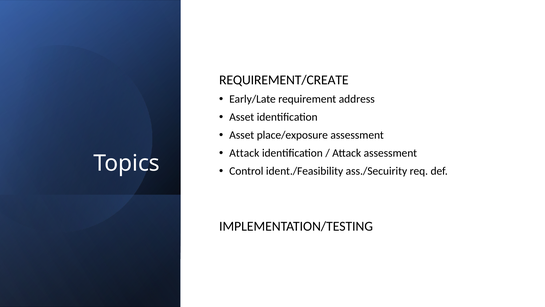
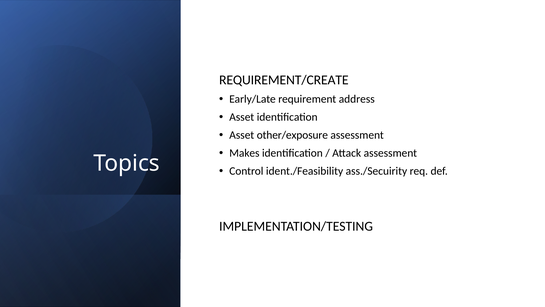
place/exposure: place/exposure -> other/exposure
Attack at (244, 153): Attack -> Makes
